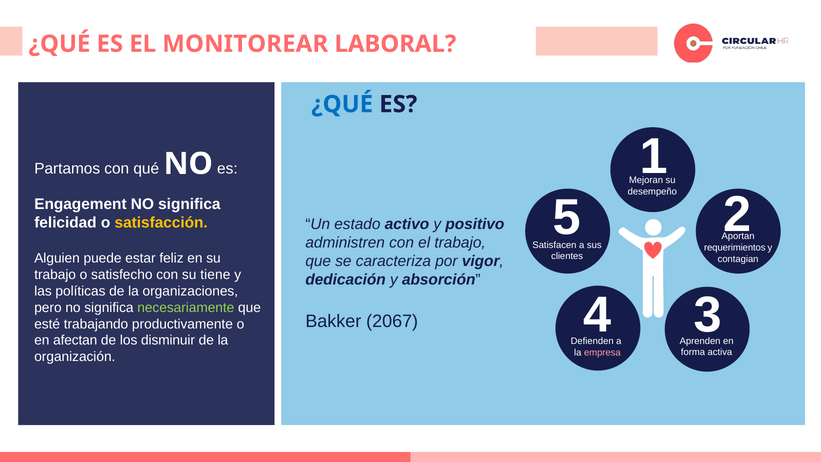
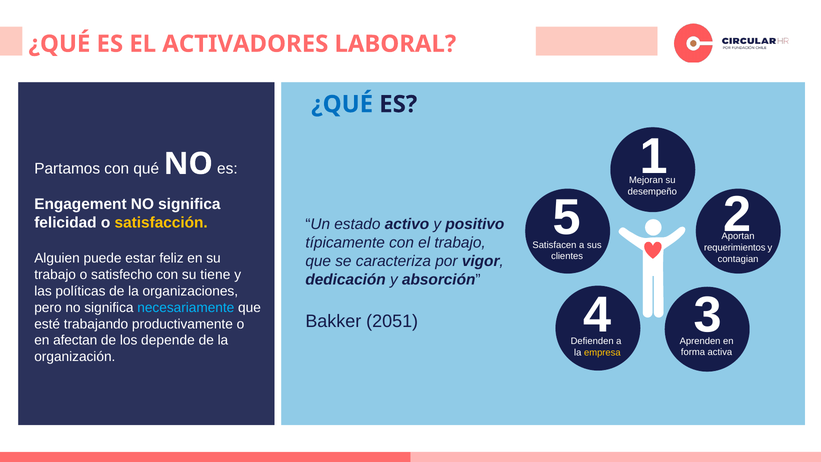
MONITOREAR: MONITOREAR -> ACTIVADORES
administren: administren -> típicamente
necesariamente colour: light green -> light blue
2067: 2067 -> 2051
disminuir: disminuir -> depende
empresa colour: pink -> yellow
